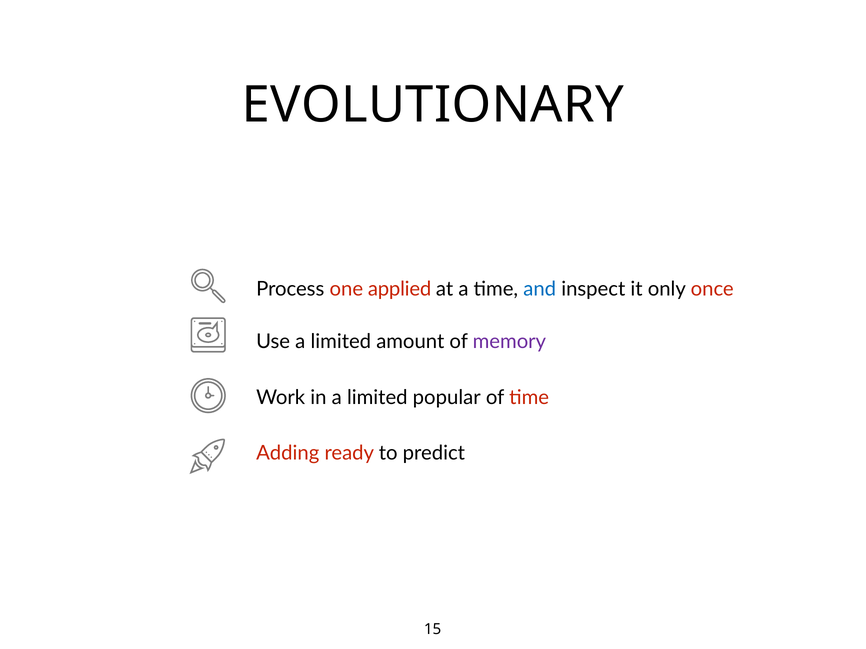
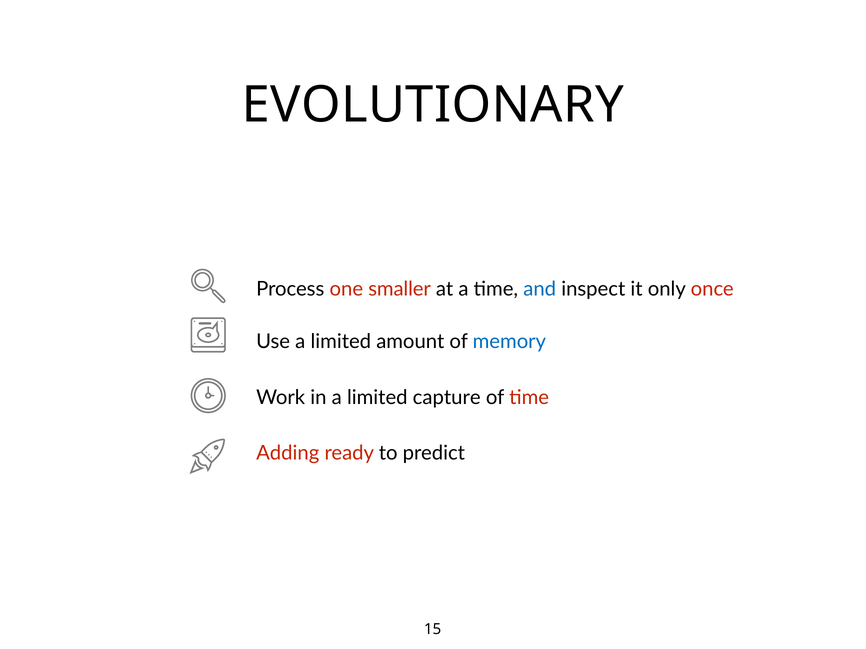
applied: applied -> smaller
memory colour: purple -> blue
popular: popular -> capture
